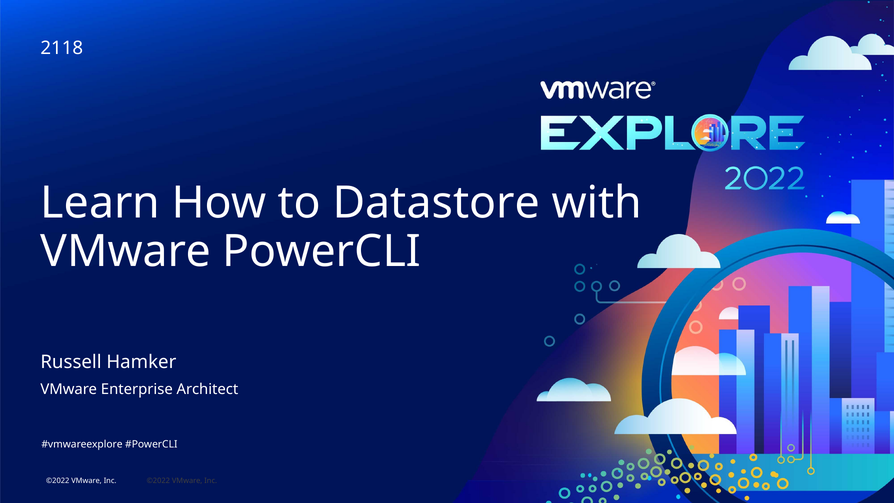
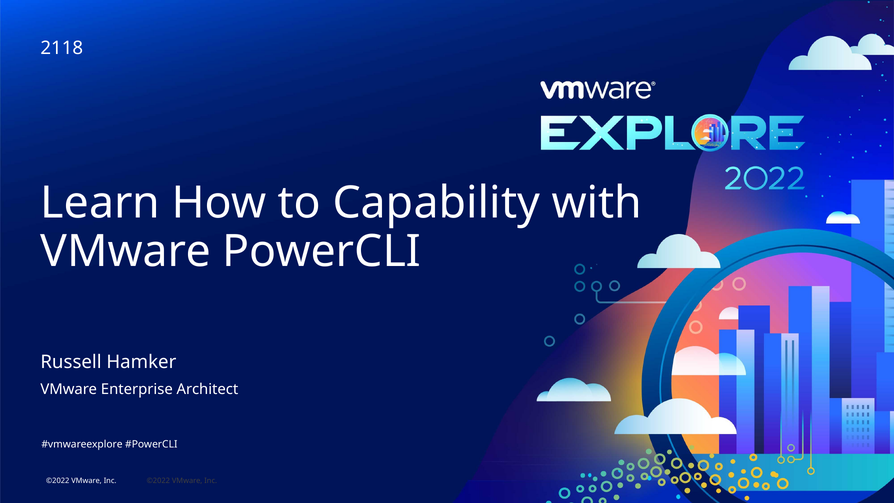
Datastore: Datastore -> Capability
